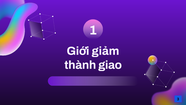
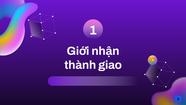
giảm: giảm -> nhận
